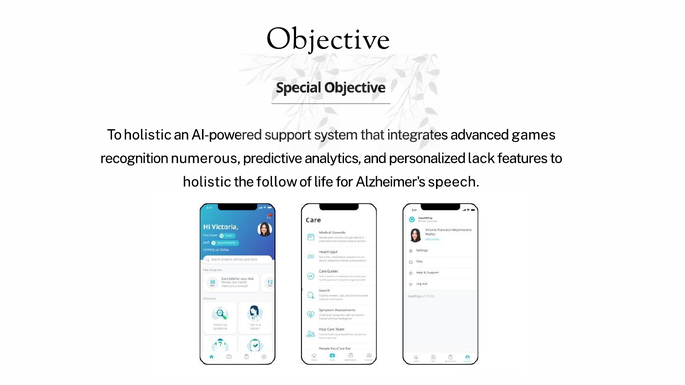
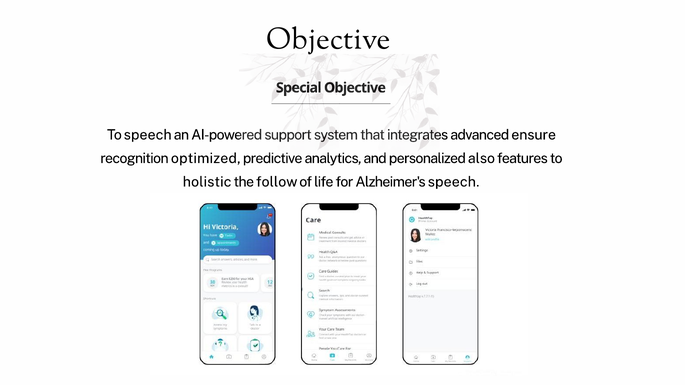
holistic at (148, 135): holistic -> speech
games: games -> ensure
numerous: numerous -> optimized
lack: lack -> also
